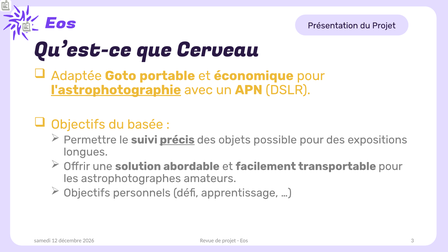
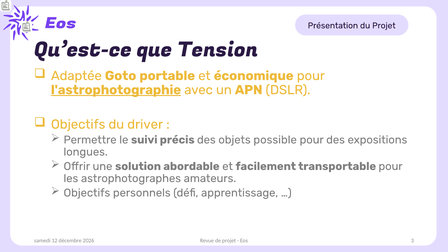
Cerveau: Cerveau -> Tension
basée: basée -> driver
précis underline: present -> none
